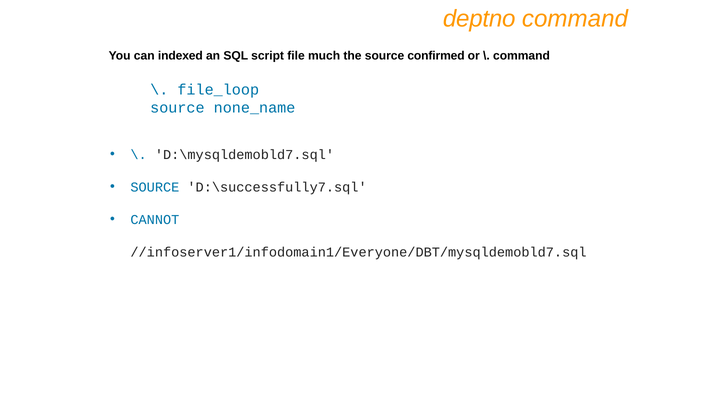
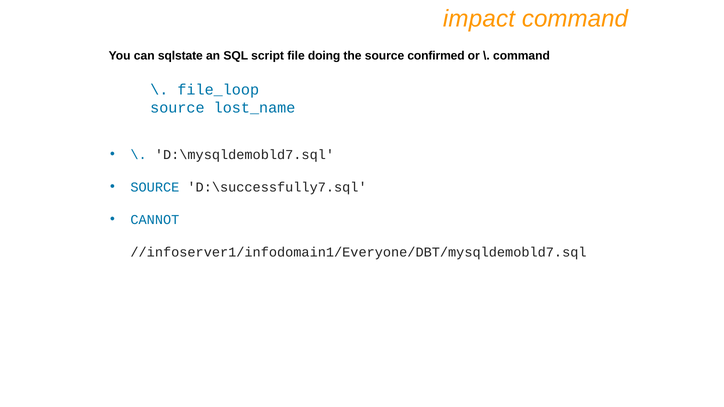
deptno: deptno -> impact
indexed: indexed -> sqlstate
much: much -> doing
none_name: none_name -> lost_name
